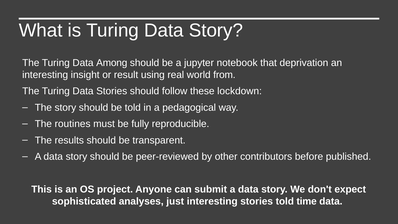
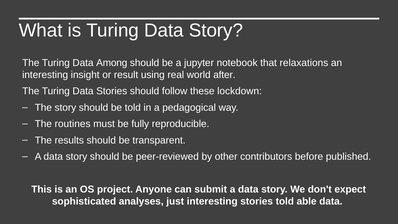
deprivation: deprivation -> relaxations
from: from -> after
time: time -> able
